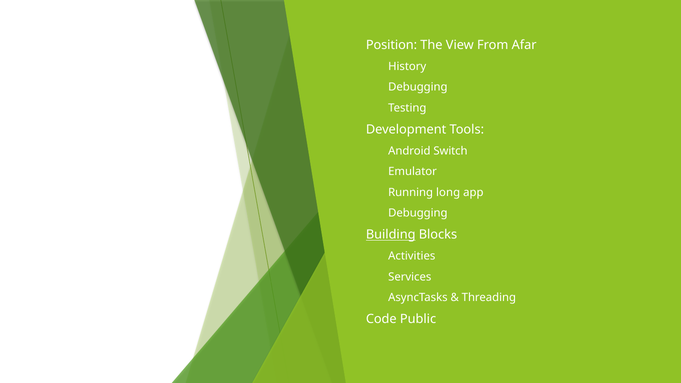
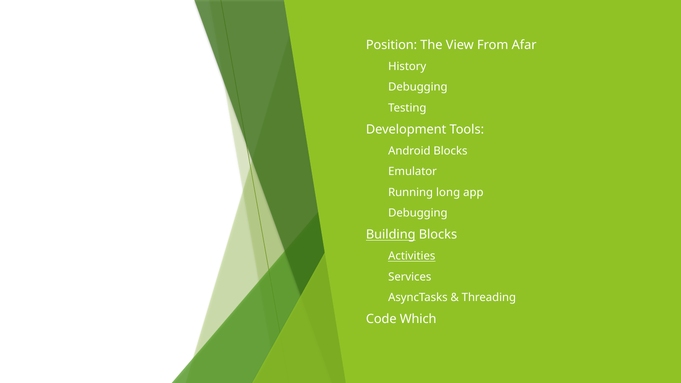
Android Switch: Switch -> Blocks
Activities underline: none -> present
Public: Public -> Which
